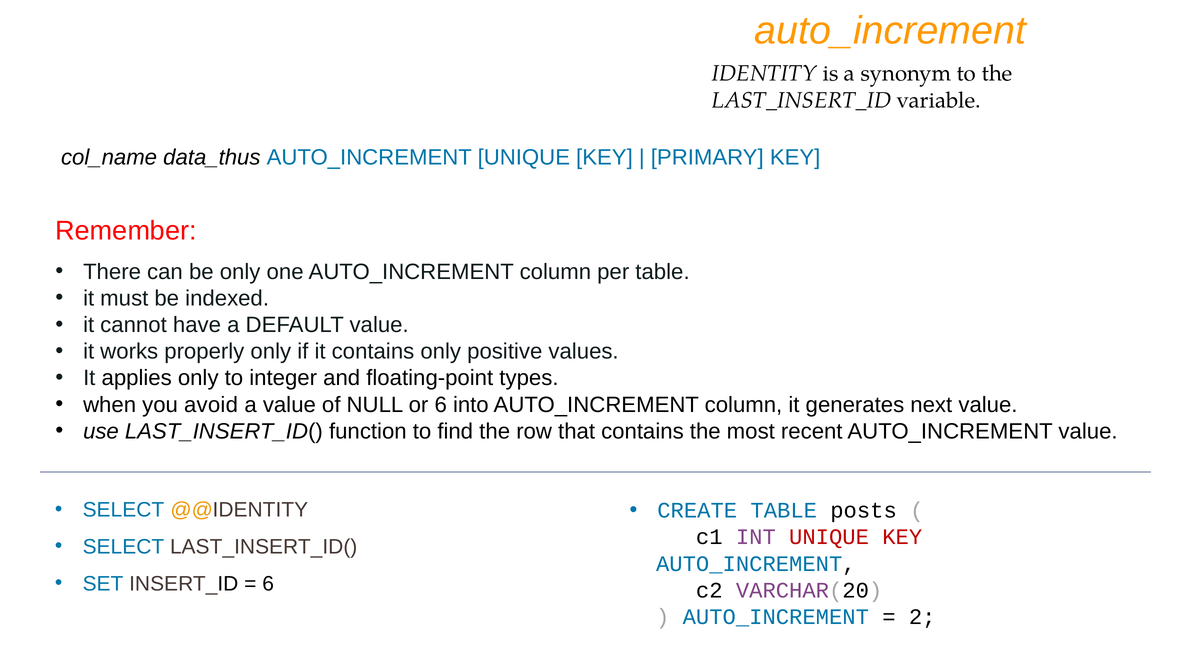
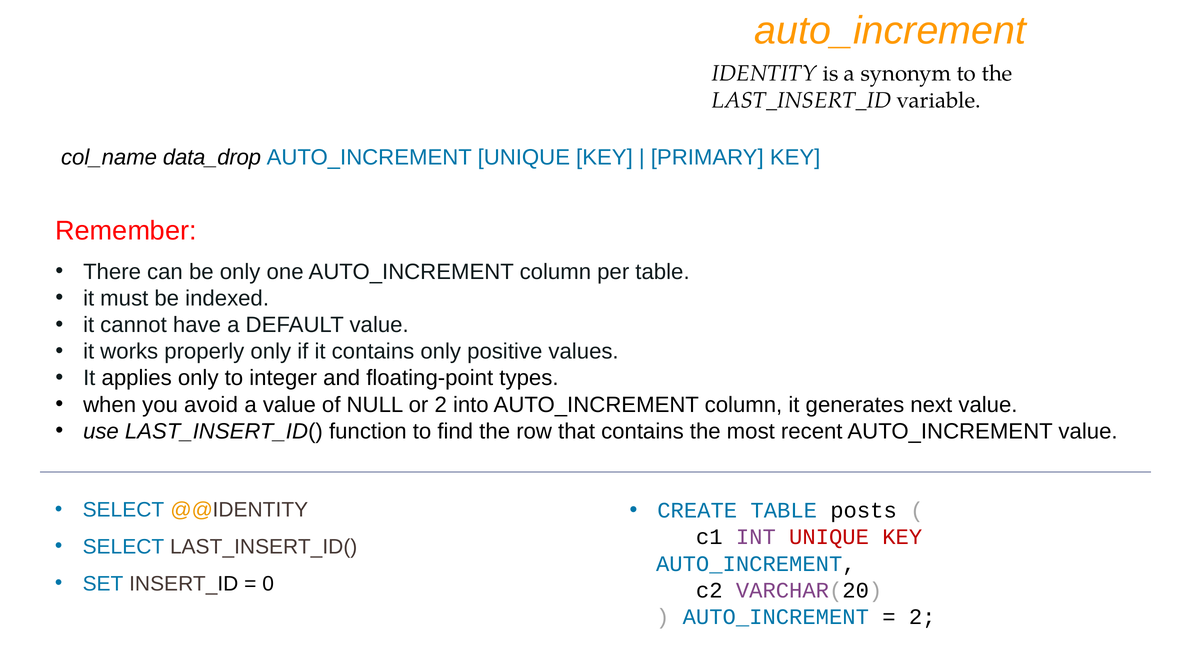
data_thus: data_thus -> data_drop
or 6: 6 -> 2
6 at (268, 584): 6 -> 0
